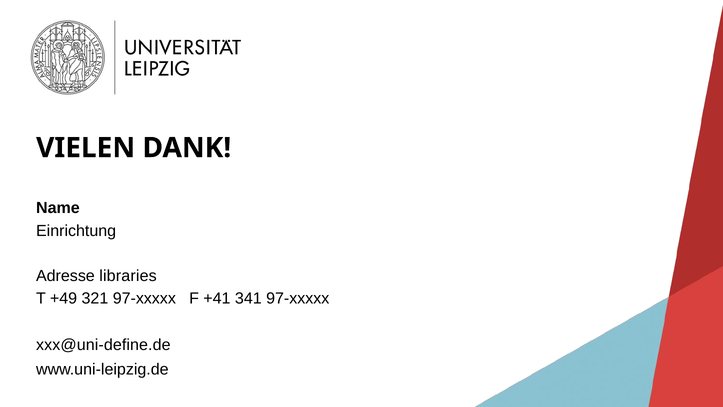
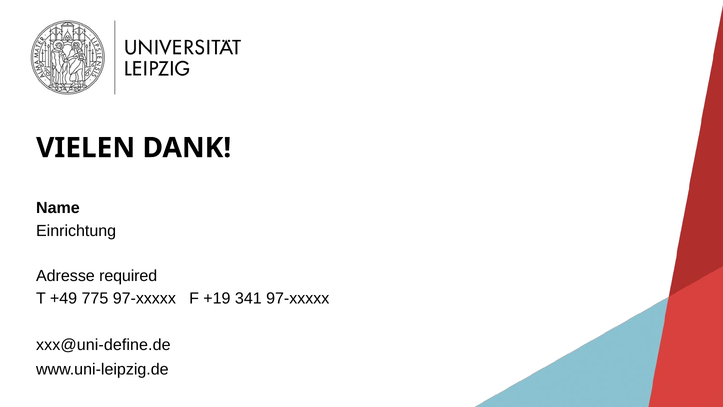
libraries: libraries -> required
321: 321 -> 775
+41: +41 -> +19
